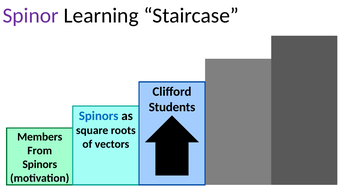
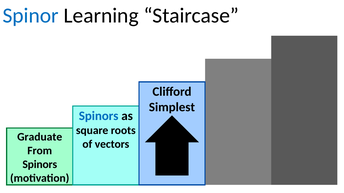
Spinor colour: purple -> blue
Students: Students -> Simplest
Members: Members -> Graduate
